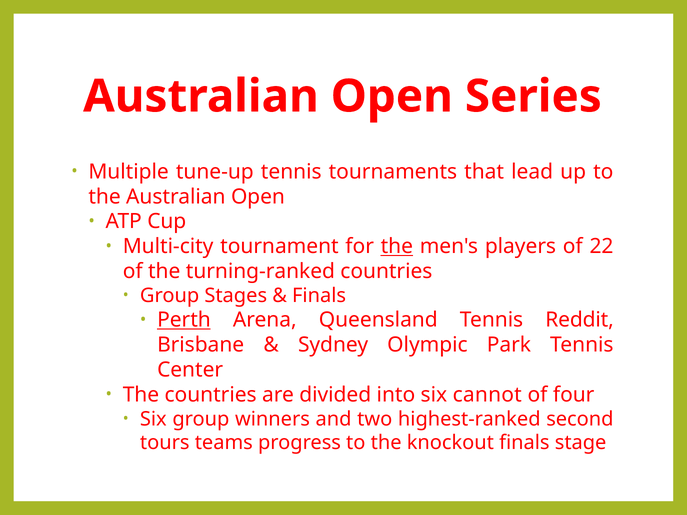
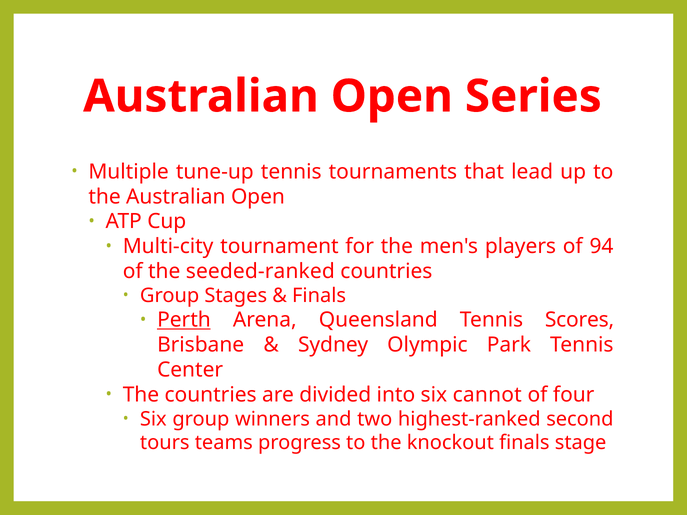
the at (397, 247) underline: present -> none
22: 22 -> 94
turning-ranked: turning-ranked -> seeded-ranked
Reddit: Reddit -> Scores
